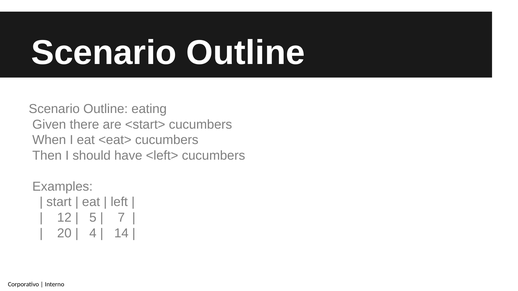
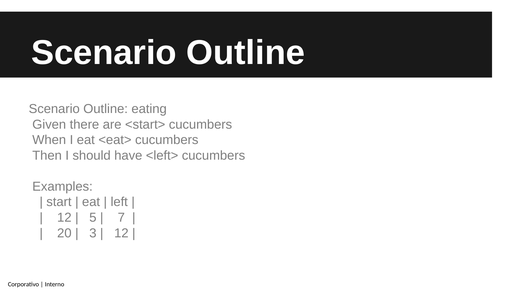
4: 4 -> 3
14 at (121, 233): 14 -> 12
